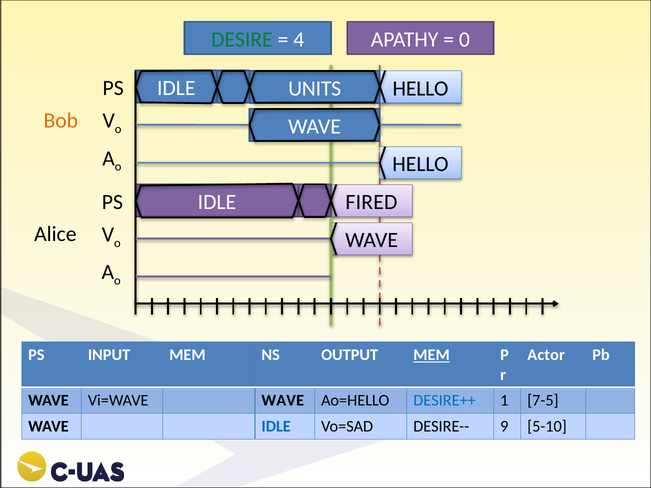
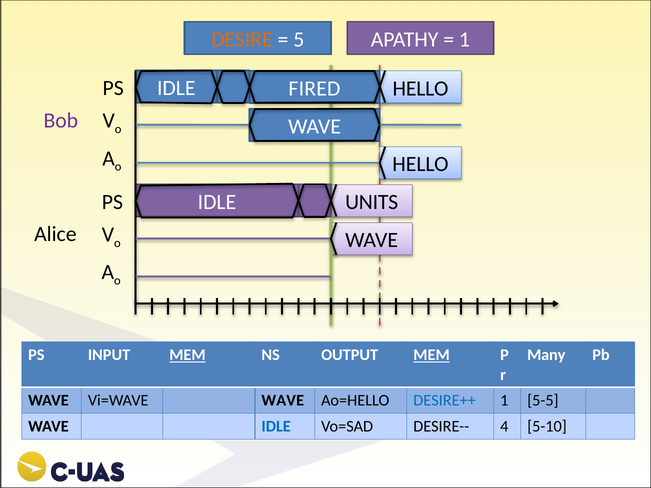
DESIRE colour: green -> orange
4: 4 -> 5
0 at (464, 39): 0 -> 1
UNITS: UNITS -> FIRED
Bob colour: orange -> purple
FIRED: FIRED -> UNITS
MEM at (187, 355) underline: none -> present
Actor: Actor -> Many
7-5: 7-5 -> 5-5
9: 9 -> 4
